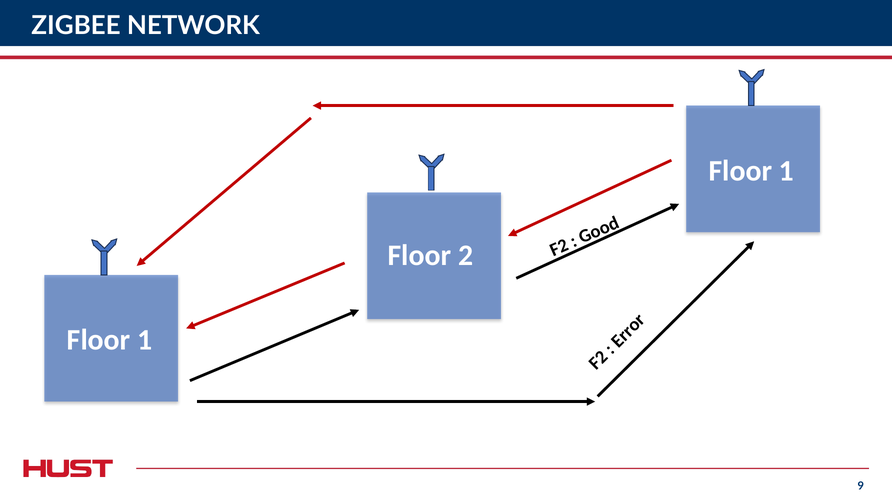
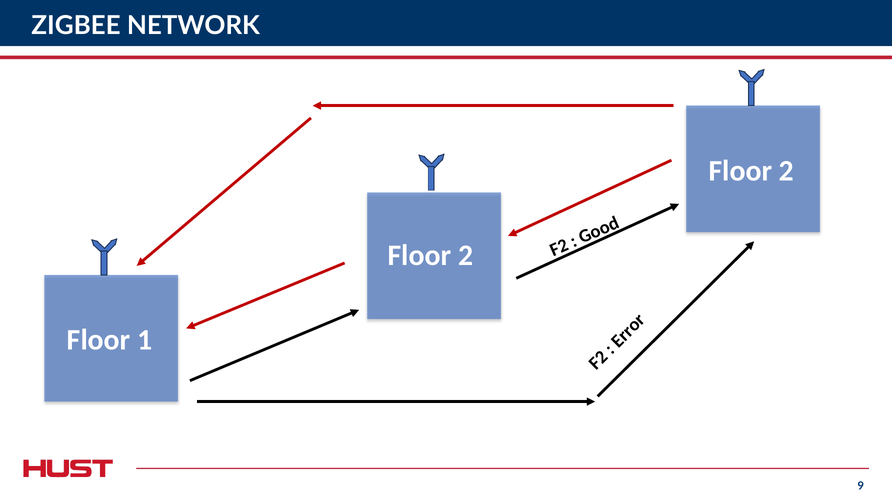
1 at (786, 171): 1 -> 2
